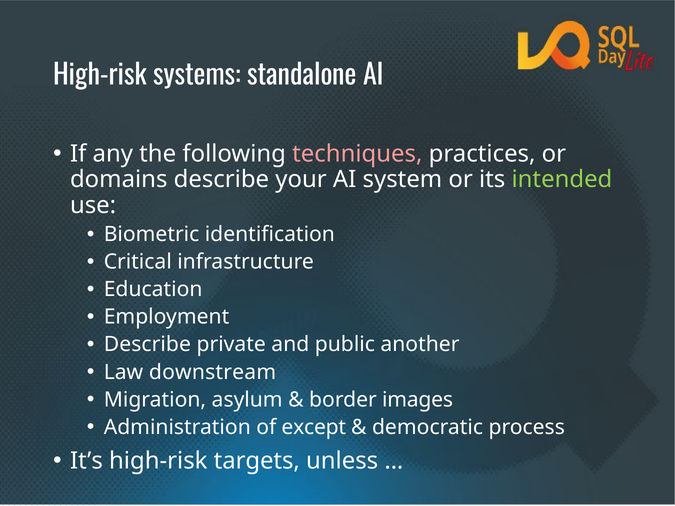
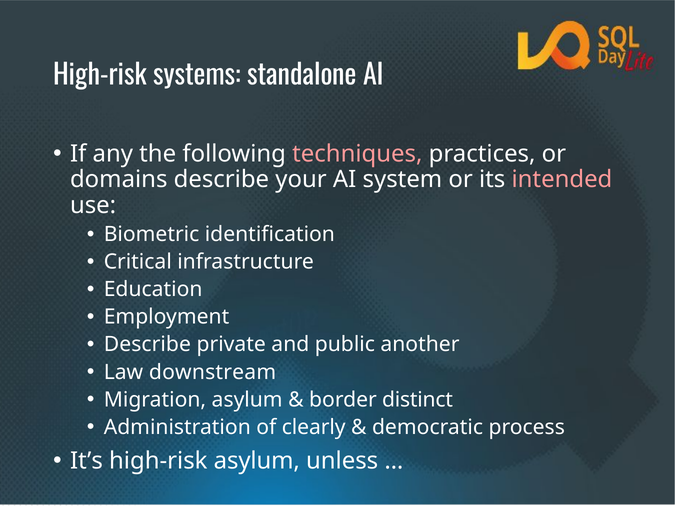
intended colour: light green -> pink
images: images -> distinct
except: except -> clearly
high-risk targets: targets -> asylum
